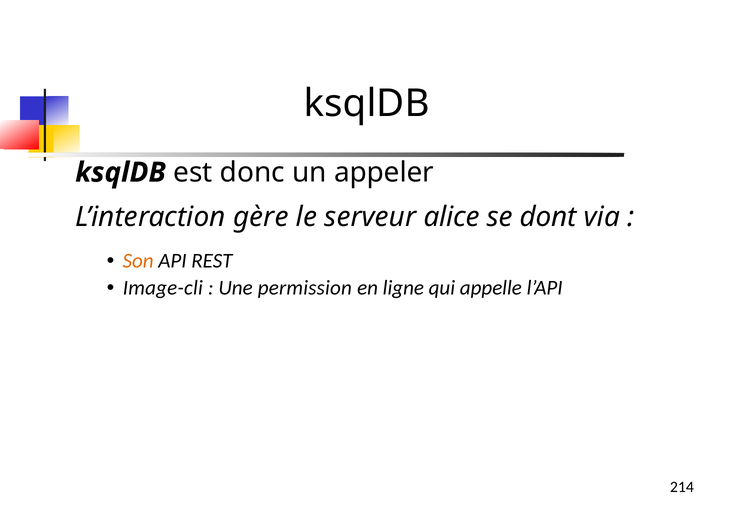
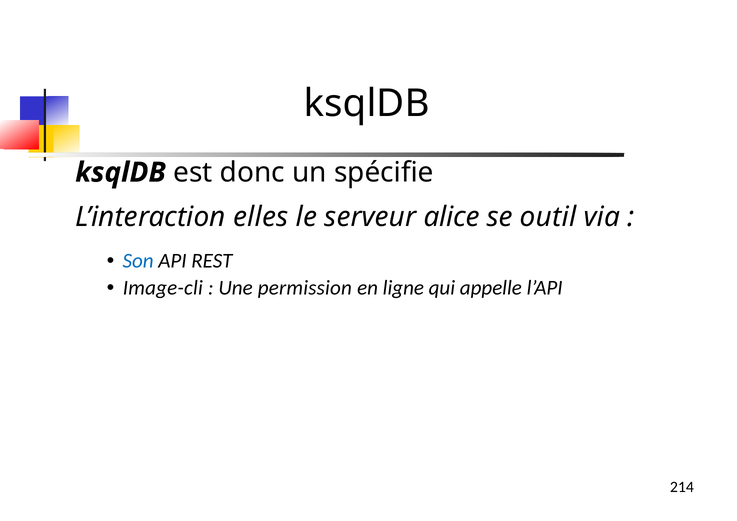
appeler: appeler -> spécifie
gère: gère -> elles
dont: dont -> outil
Son colour: orange -> blue
